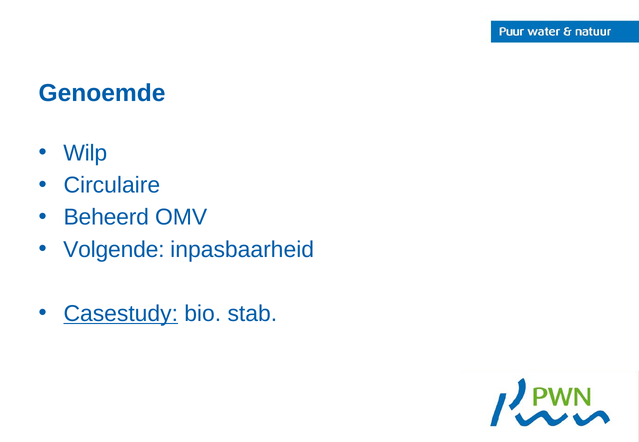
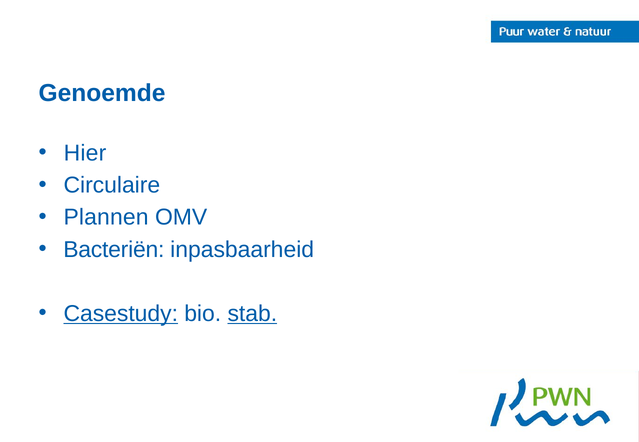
Wilp: Wilp -> Hier
Beheerd: Beheerd -> Plannen
Volgende: Volgende -> Bacteriën
stab underline: none -> present
